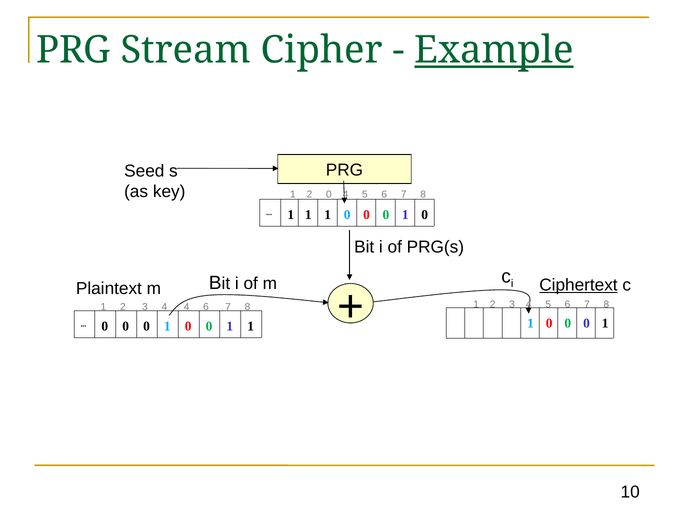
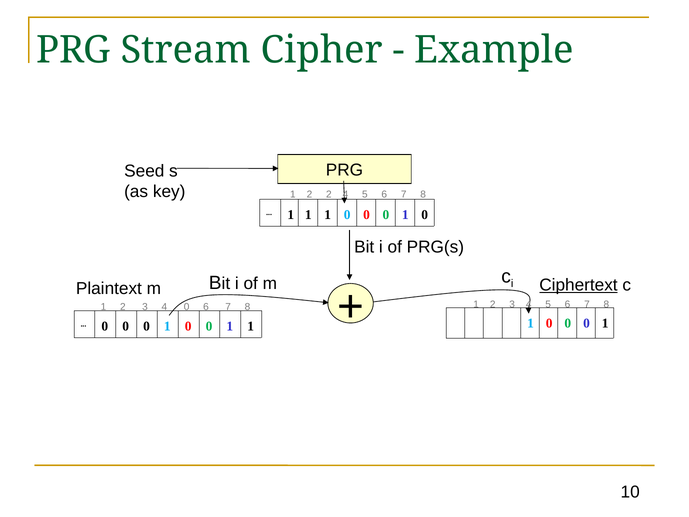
Example underline: present -> none
2 0: 0 -> 2
4 4: 4 -> 0
